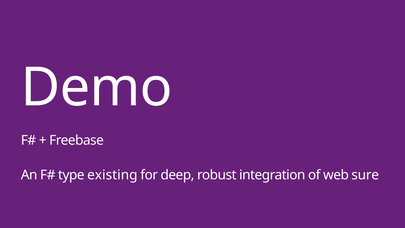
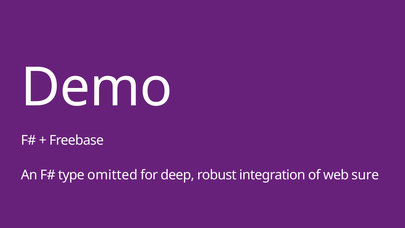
existing: existing -> omitted
